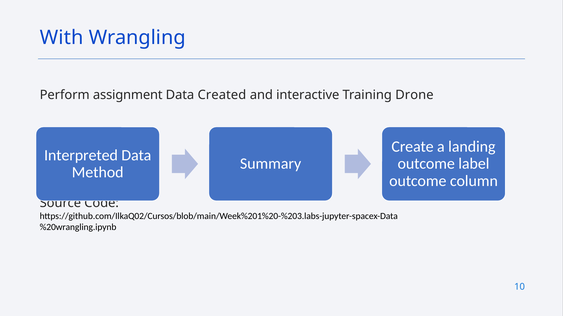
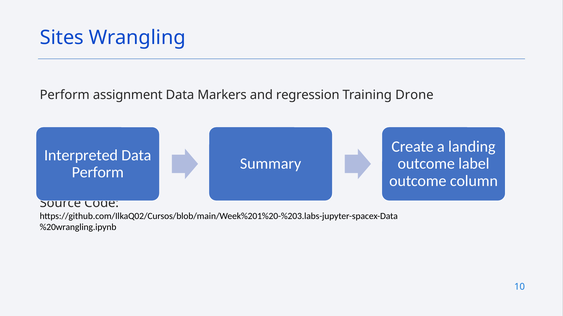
With: With -> Sites
Created: Created -> Markers
interactive: interactive -> regression
Method at (98, 173): Method -> Perform
